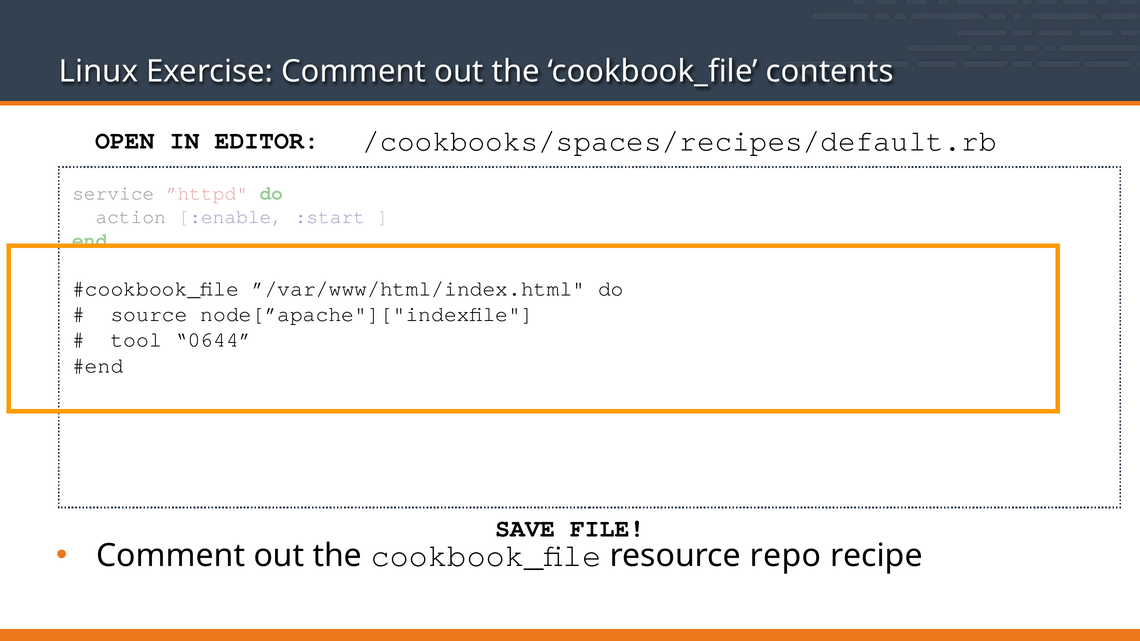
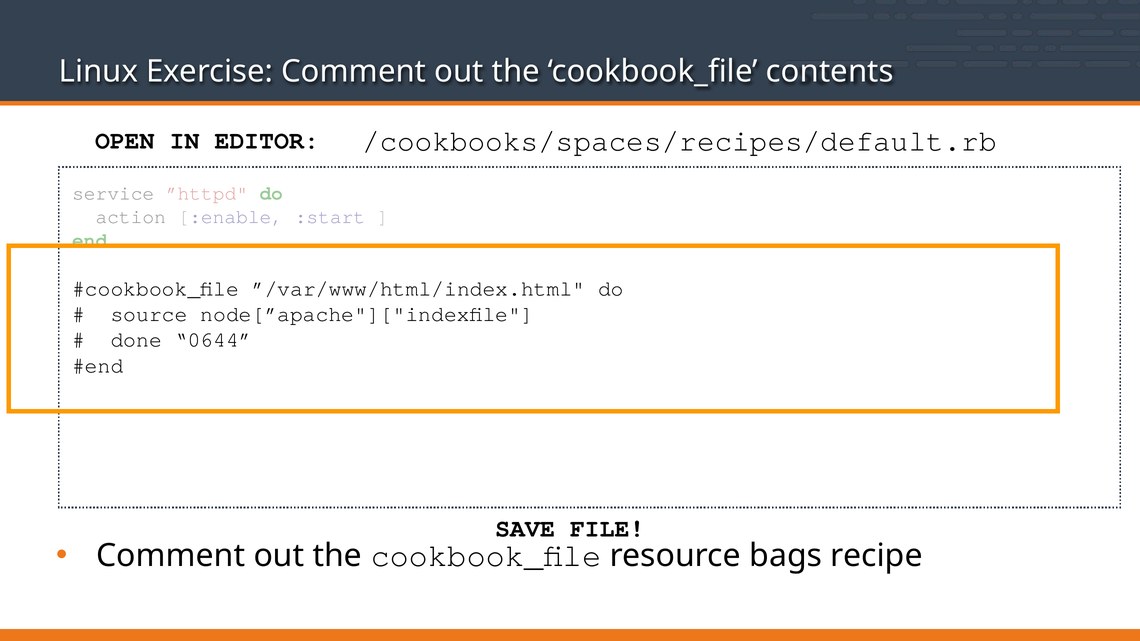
tool: tool -> done
repo: repo -> bags
